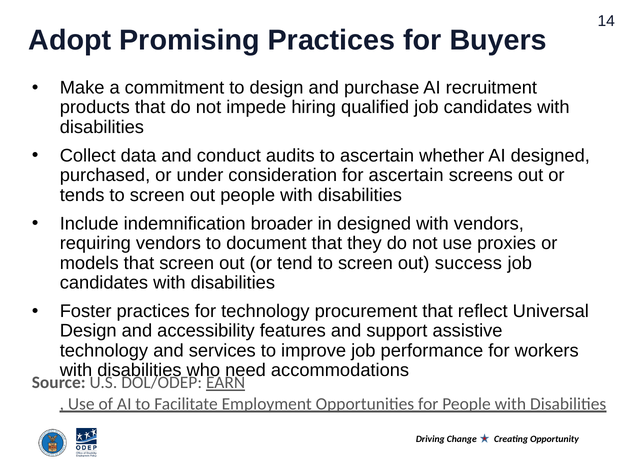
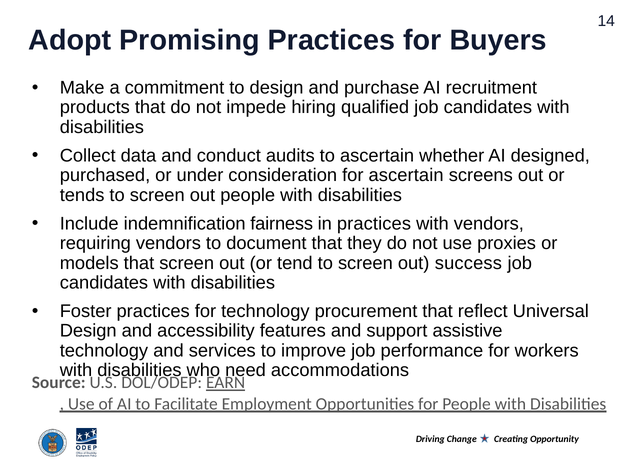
broader: broader -> fairness
in designed: designed -> practices
